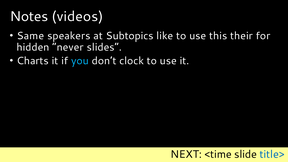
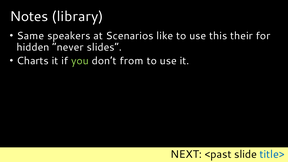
videos: videos -> library
Subtopics: Subtopics -> Scenarios
you colour: light blue -> light green
clock: clock -> from
<time: <time -> <past
